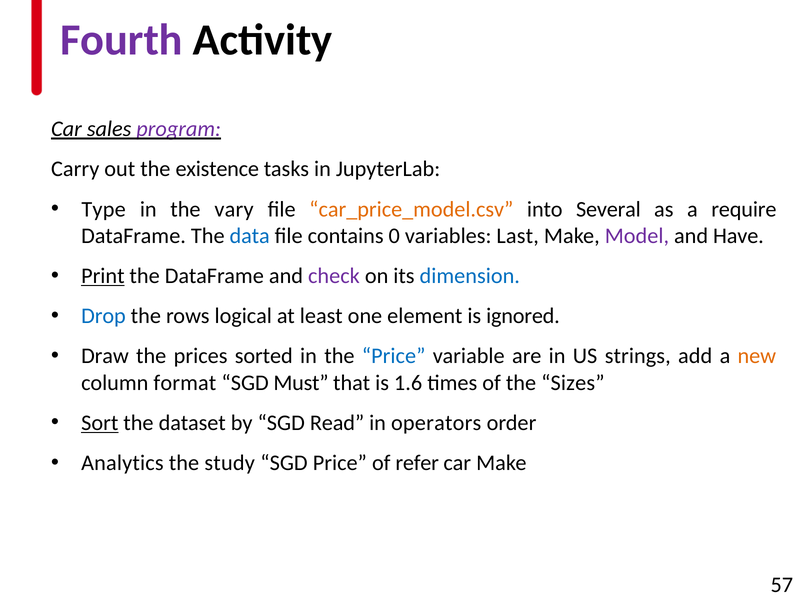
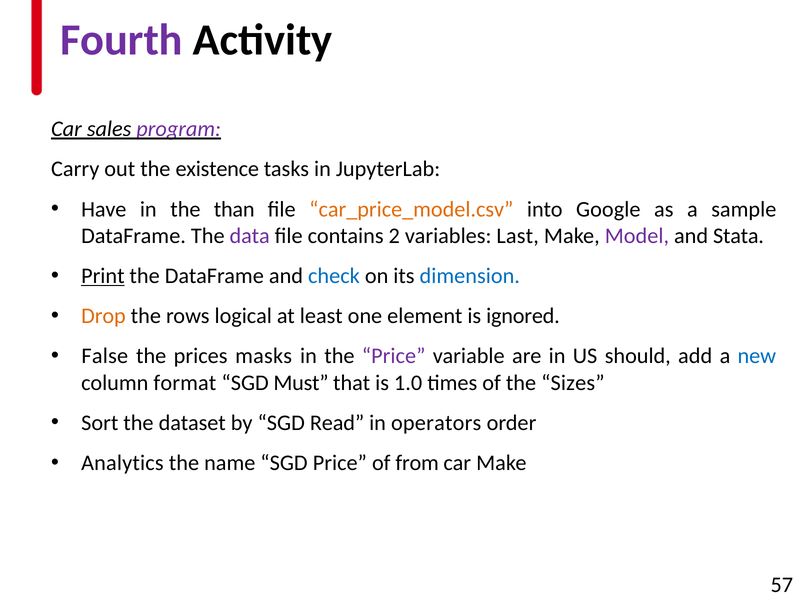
Type: Type -> Have
vary: vary -> than
Several: Several -> Google
require: require -> sample
data colour: blue -> purple
0: 0 -> 2
Have: Have -> Stata
check colour: purple -> blue
Drop colour: blue -> orange
Draw: Draw -> False
sorted: sorted -> masks
Price at (394, 356) colour: blue -> purple
strings: strings -> should
new colour: orange -> blue
1.6: 1.6 -> 1.0
Sort underline: present -> none
study: study -> name
refer: refer -> from
